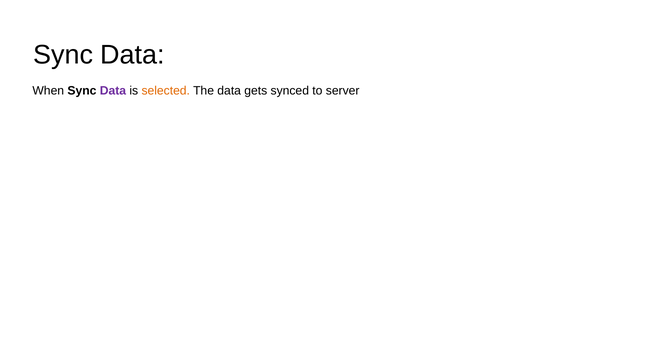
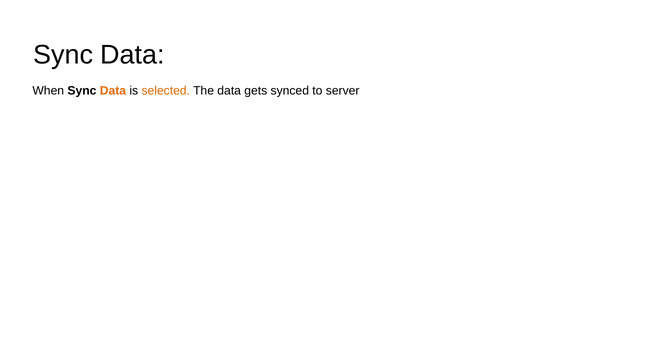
Data at (113, 91) colour: purple -> orange
